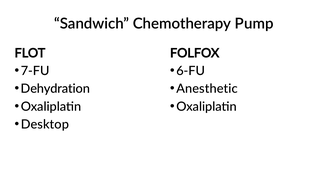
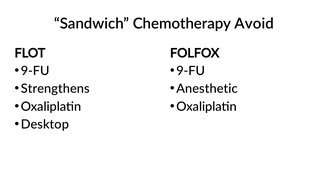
Pump: Pump -> Avoid
7-FU at (35, 71): 7-FU -> 9-FU
6-FU at (191, 71): 6-FU -> 9-FU
Dehydration: Dehydration -> Strengthens
